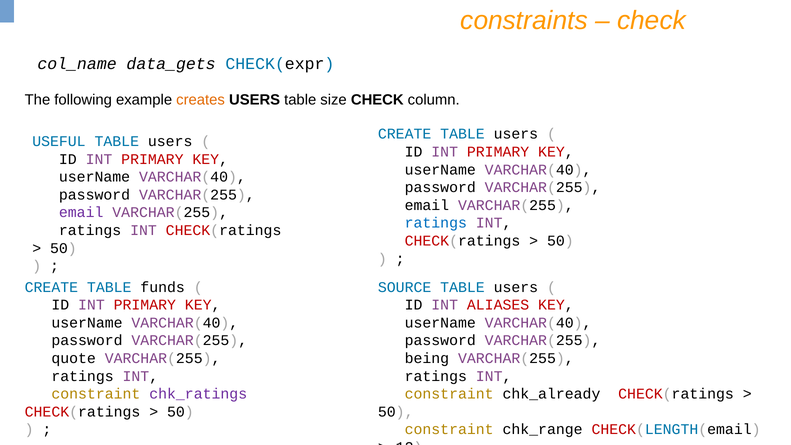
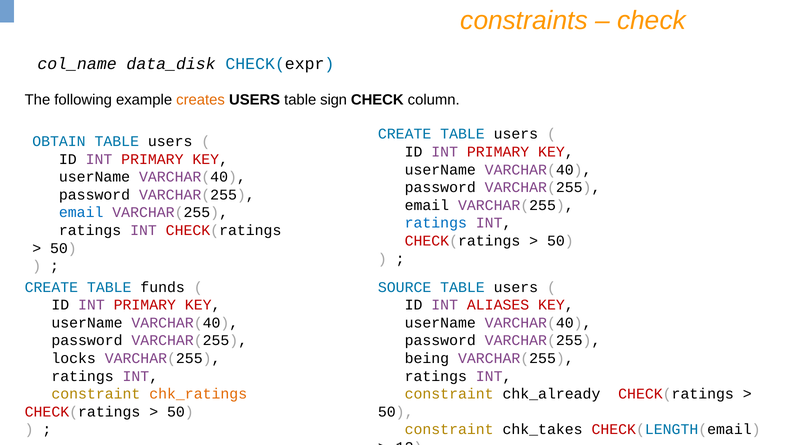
data_gets: data_gets -> data_disk
size: size -> sign
USEFUL: USEFUL -> OBTAIN
email at (81, 213) colour: purple -> blue
quote: quote -> locks
chk_ratings colour: purple -> orange
chk_range: chk_range -> chk_takes
